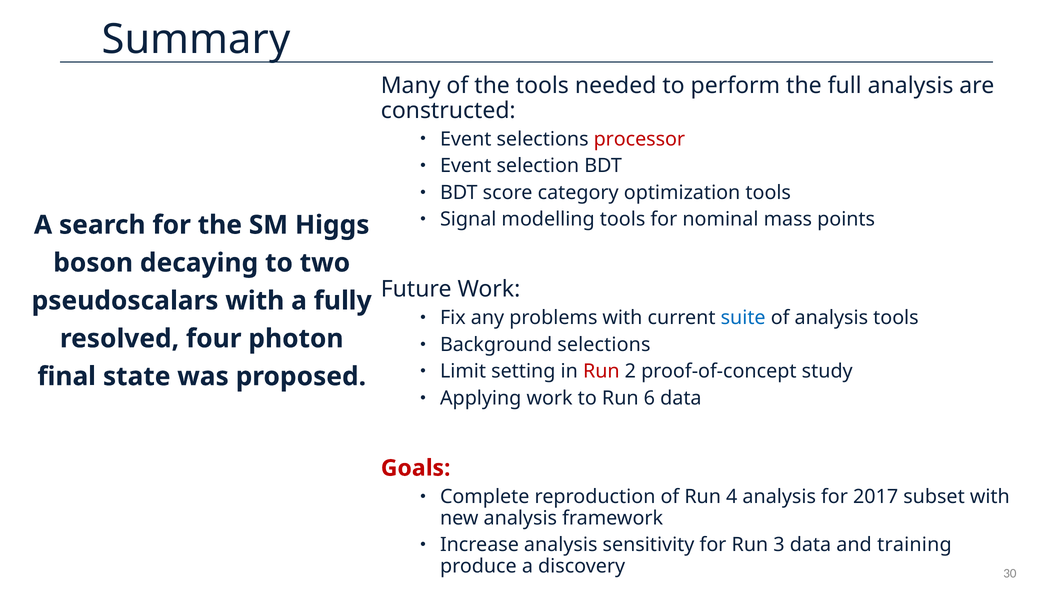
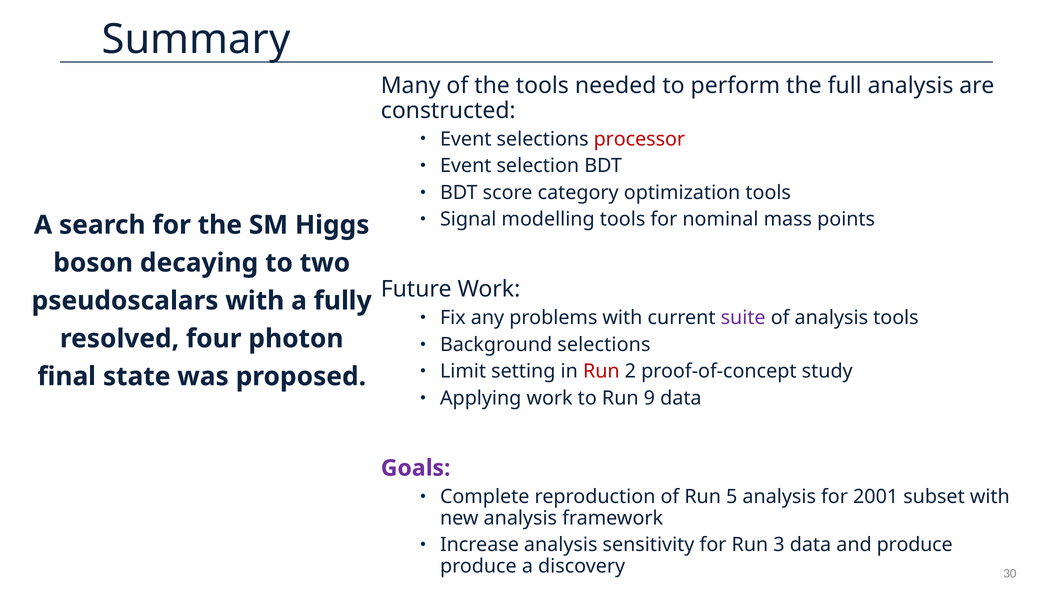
suite colour: blue -> purple
6: 6 -> 9
Goals colour: red -> purple
4: 4 -> 5
2017: 2017 -> 2001
and training: training -> produce
